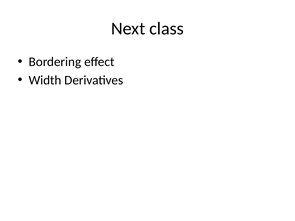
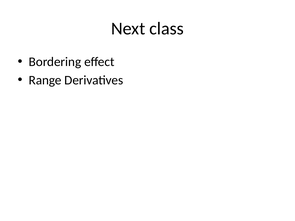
Width: Width -> Range
